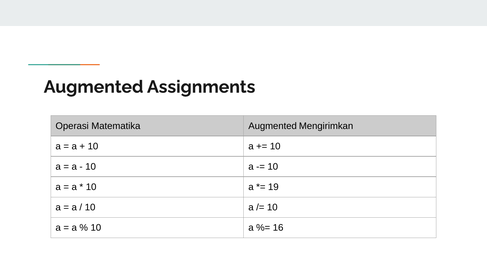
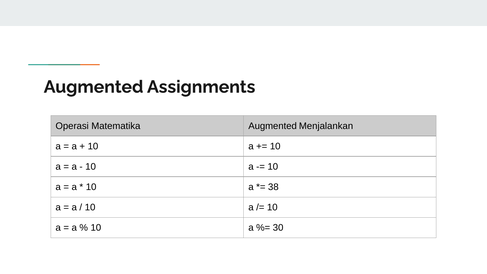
Mengirimkan: Mengirimkan -> Menjalankan
19: 19 -> 38
16: 16 -> 30
